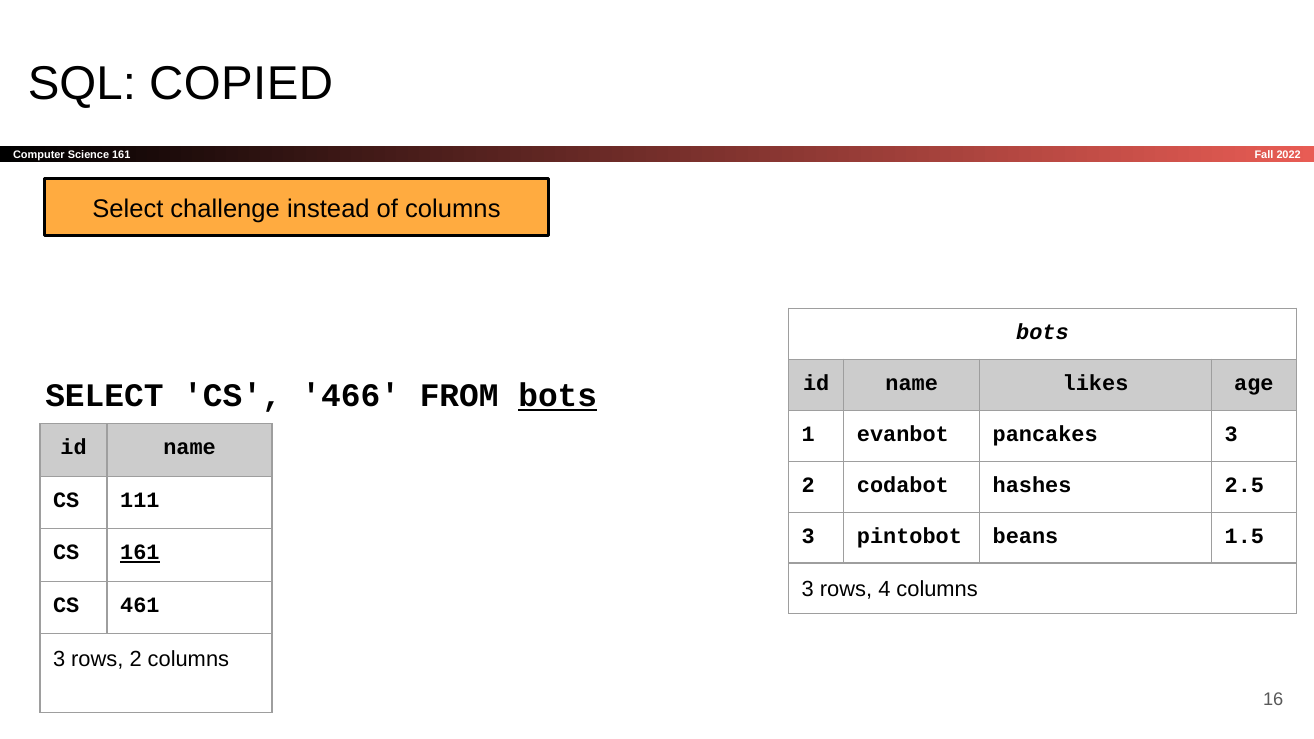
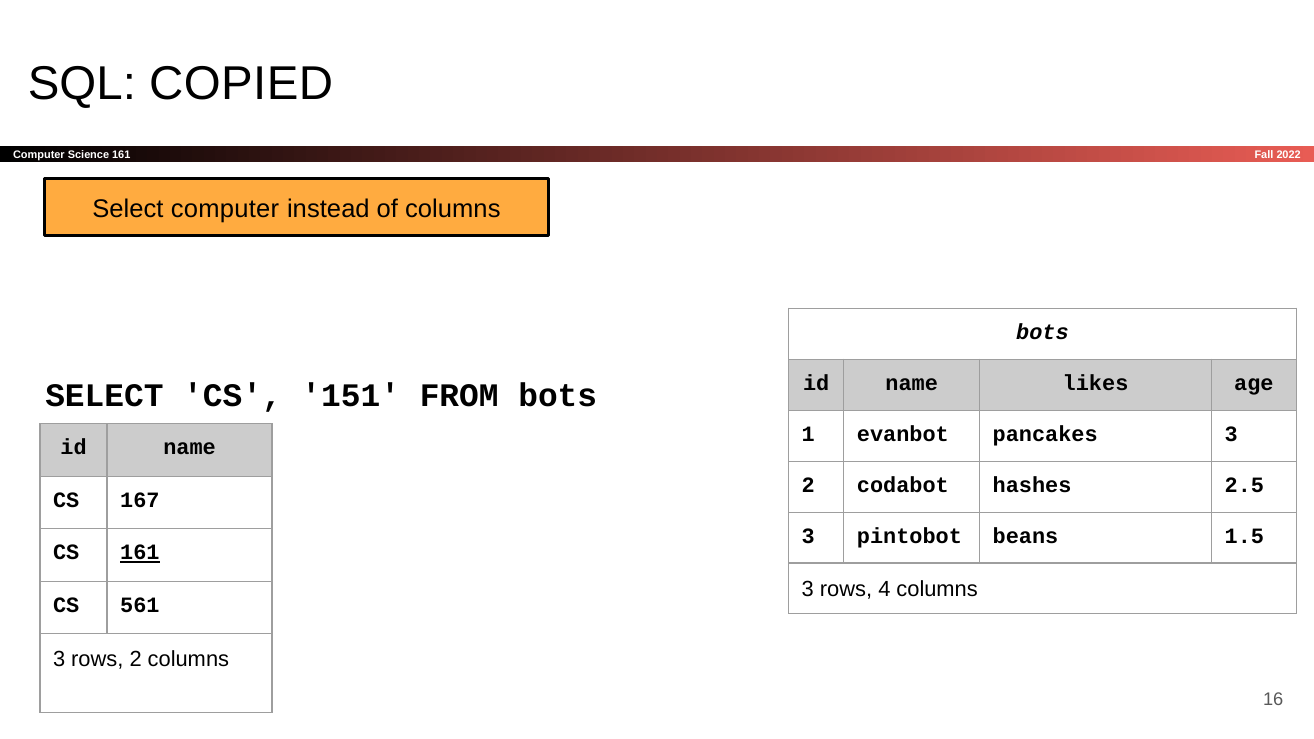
Select challenge: challenge -> computer
466: 466 -> 151
bots at (558, 396) underline: present -> none
111: 111 -> 167
461: 461 -> 561
